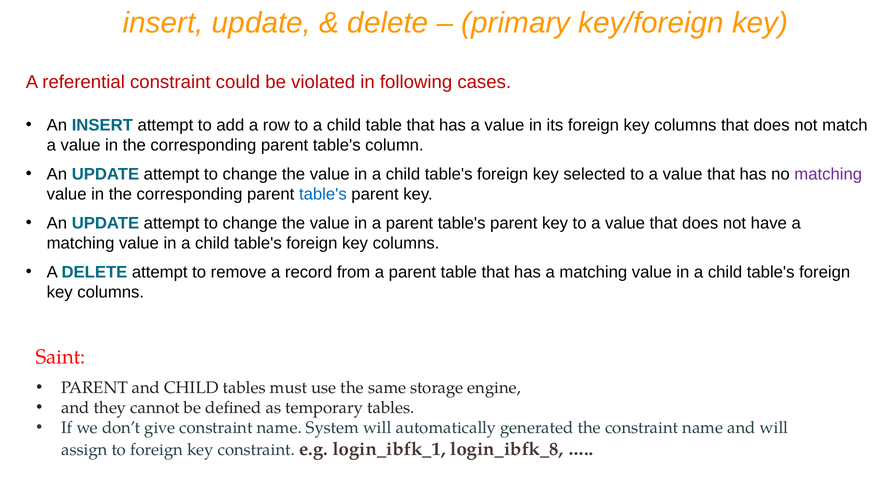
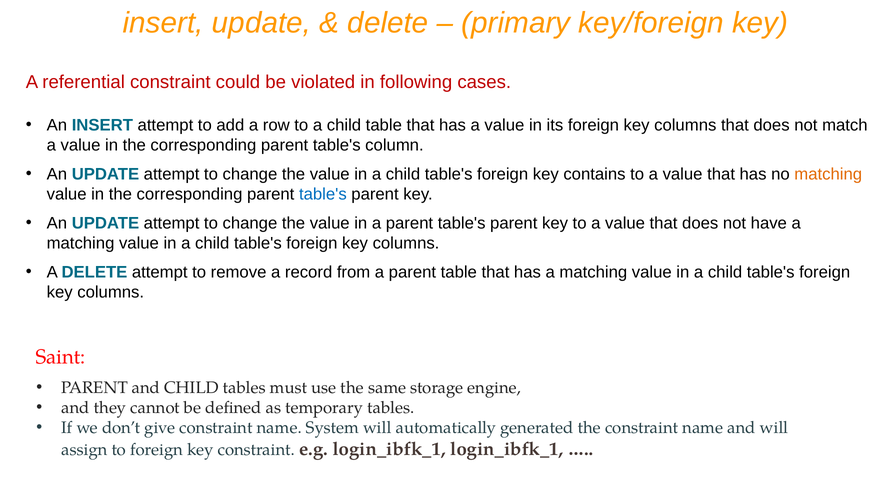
selected: selected -> contains
matching at (828, 174) colour: purple -> orange
login_ibfk_1 login_ibfk_8: login_ibfk_8 -> login_ibfk_1
